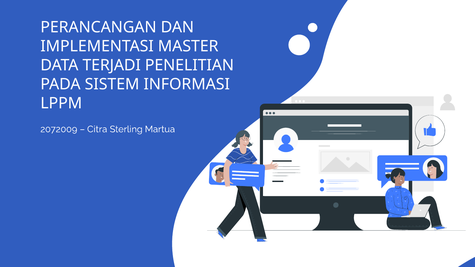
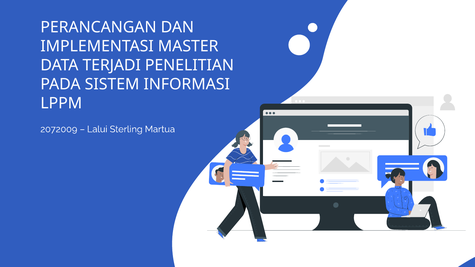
Citra: Citra -> Lalui
